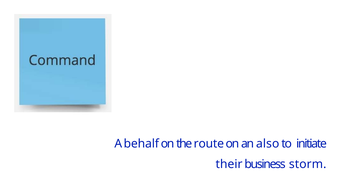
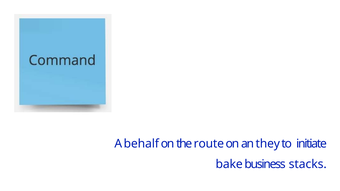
also: also -> they
their: their -> bake
storm: storm -> stacks
